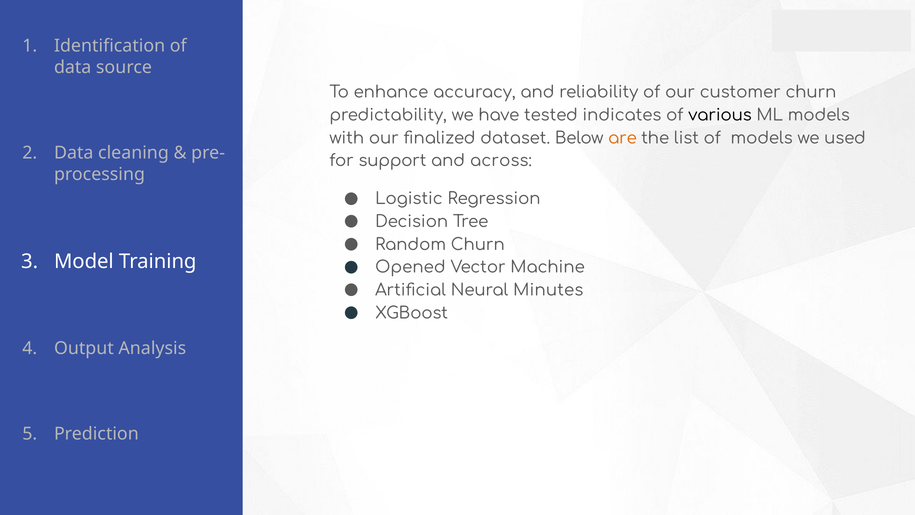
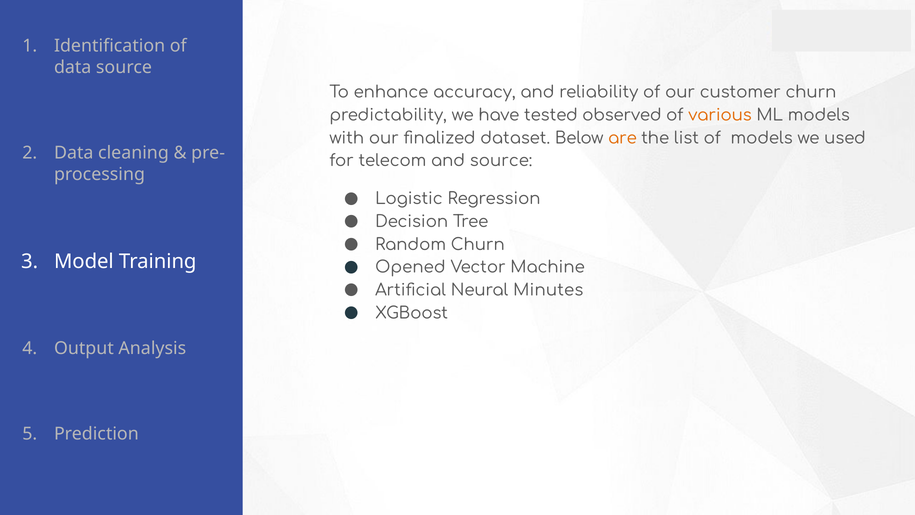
indicates: indicates -> observed
various colour: black -> orange
support: support -> telecom
and across: across -> source
